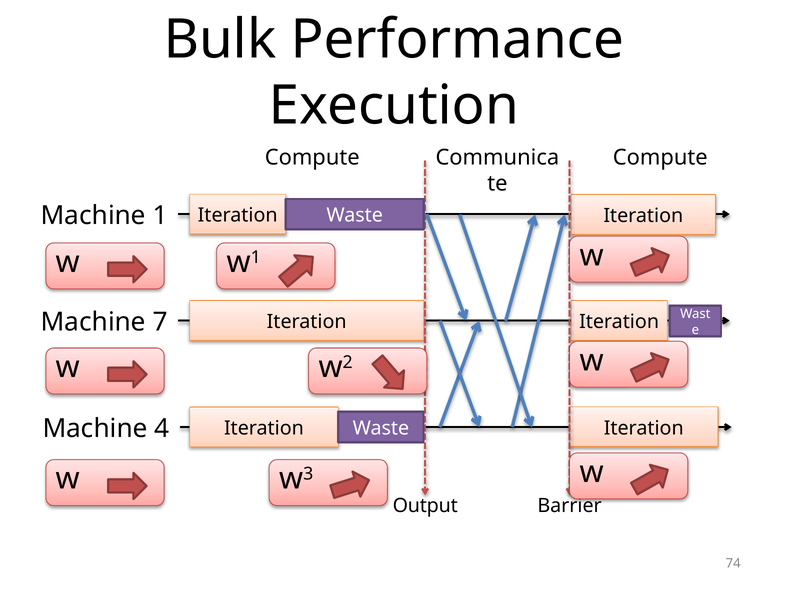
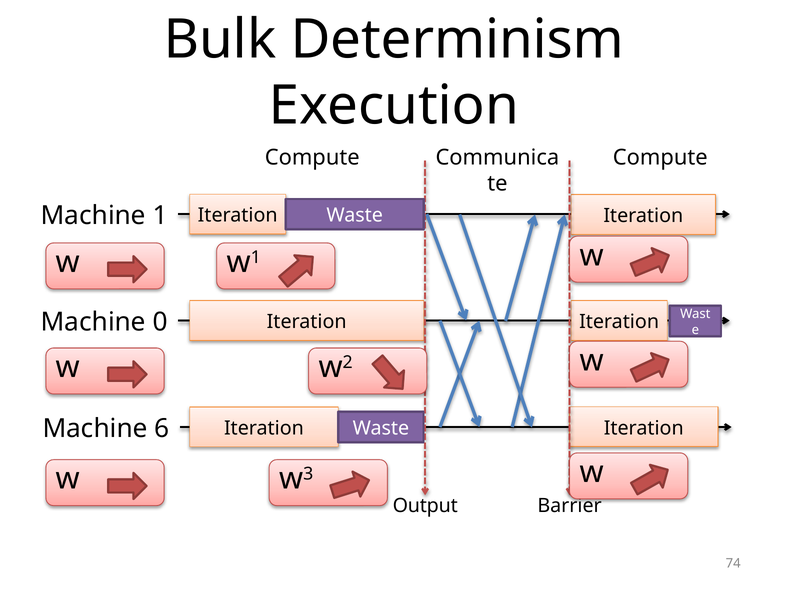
Performance: Performance -> Determinism
7: 7 -> 0
4: 4 -> 6
